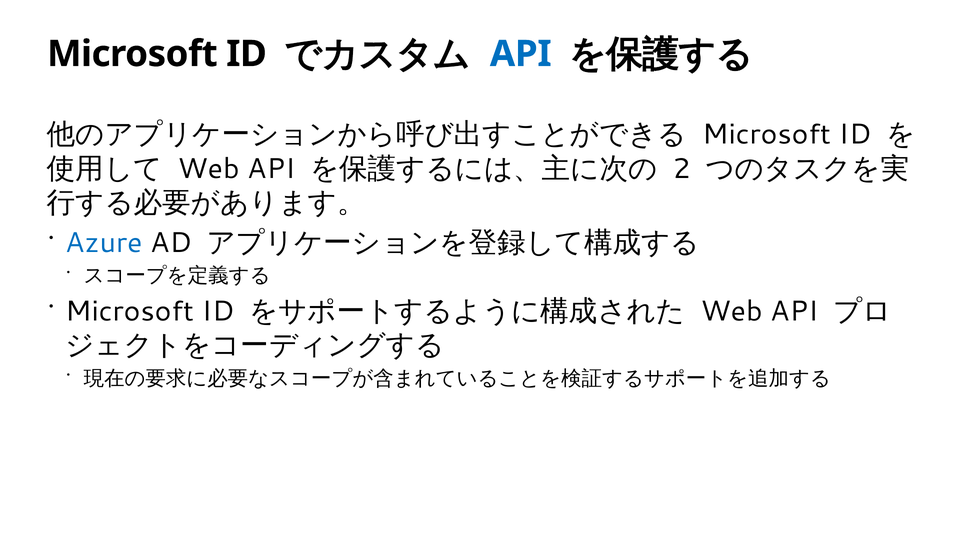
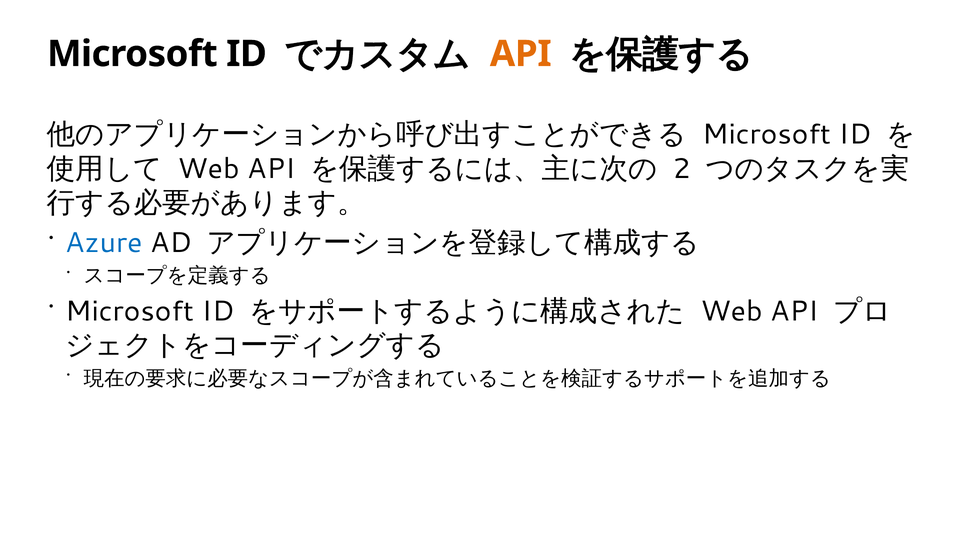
API at (521, 54) colour: blue -> orange
